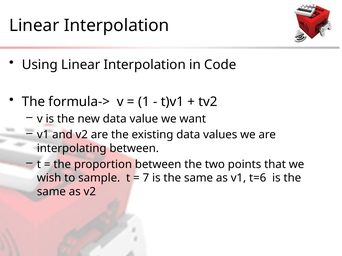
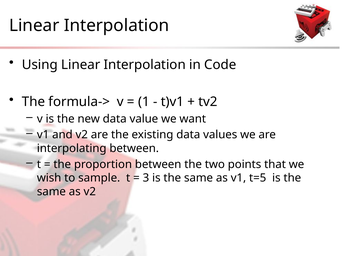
7: 7 -> 3
t=6: t=6 -> t=5
